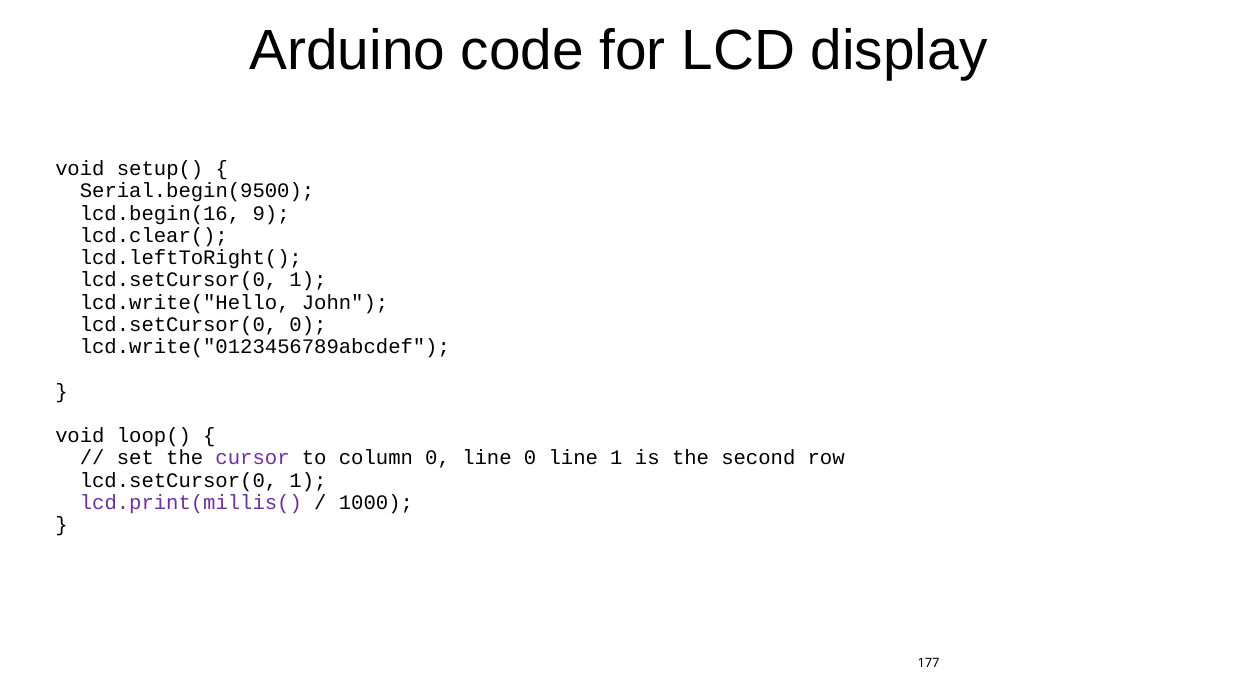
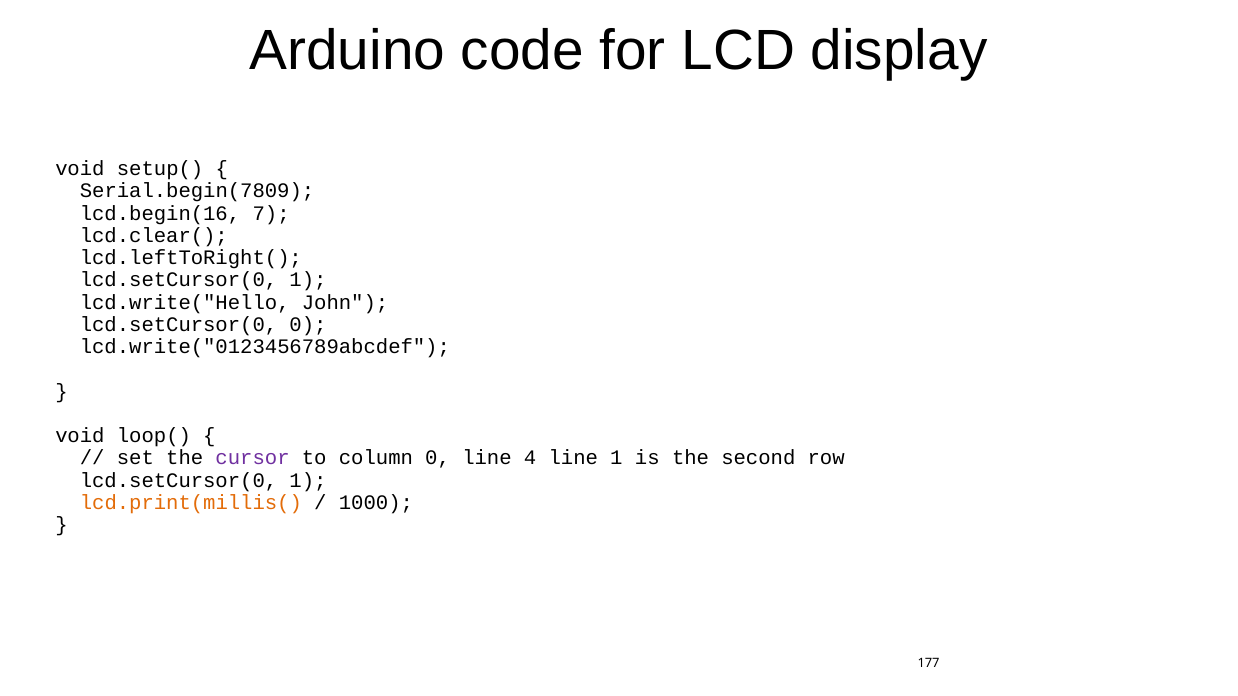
Serial.begin(9500: Serial.begin(9500 -> Serial.begin(7809
9: 9 -> 7
line 0: 0 -> 4
lcd.print(millis( colour: purple -> orange
